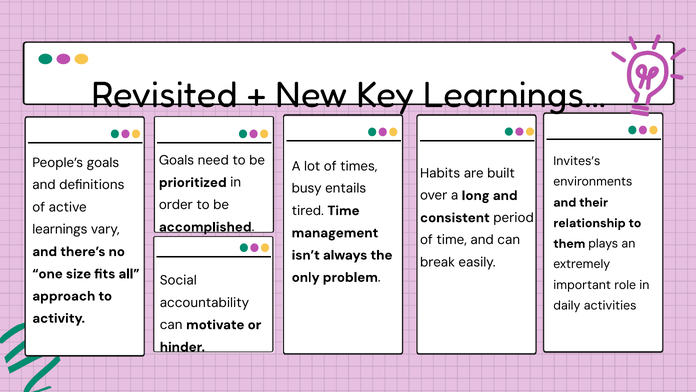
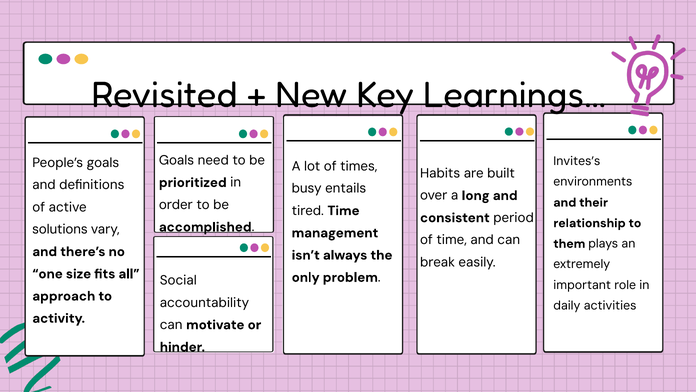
learnings: learnings -> solutions
